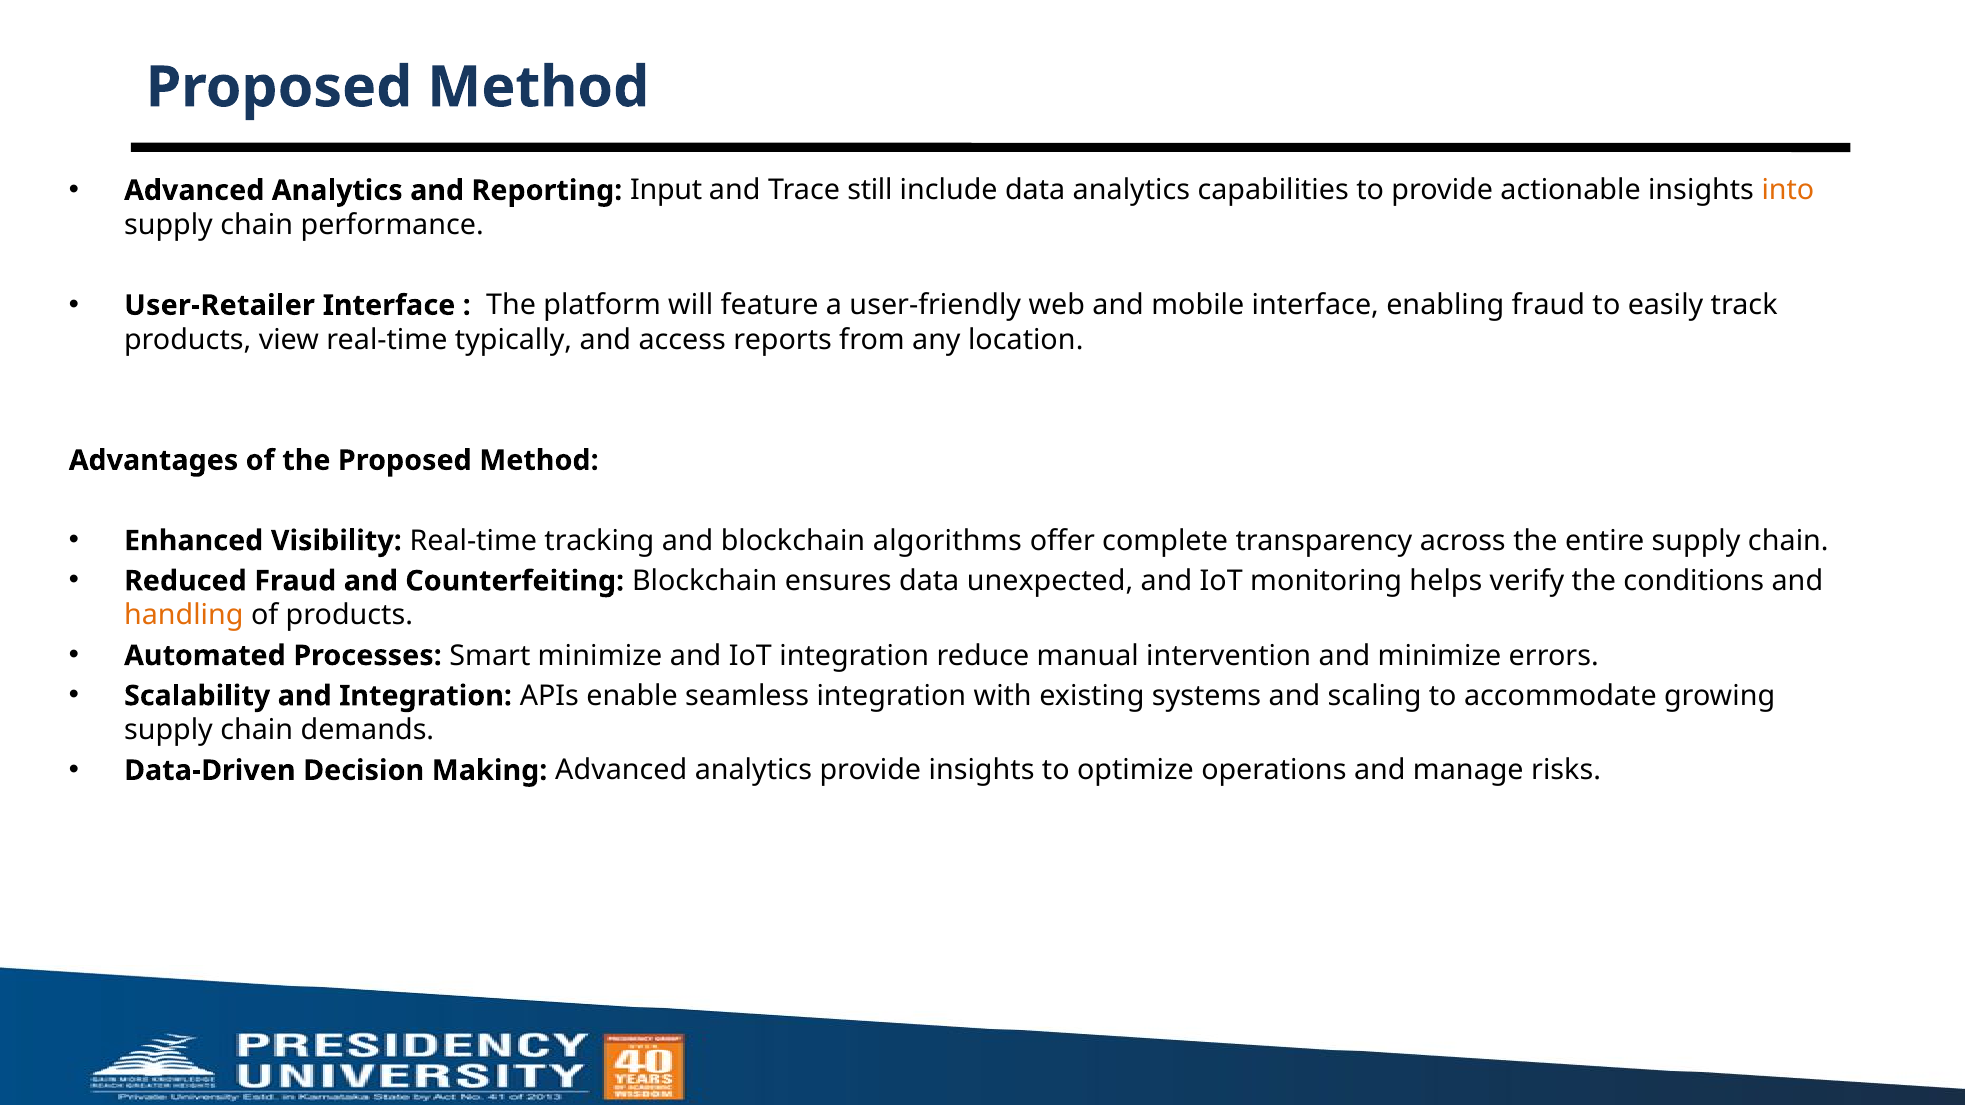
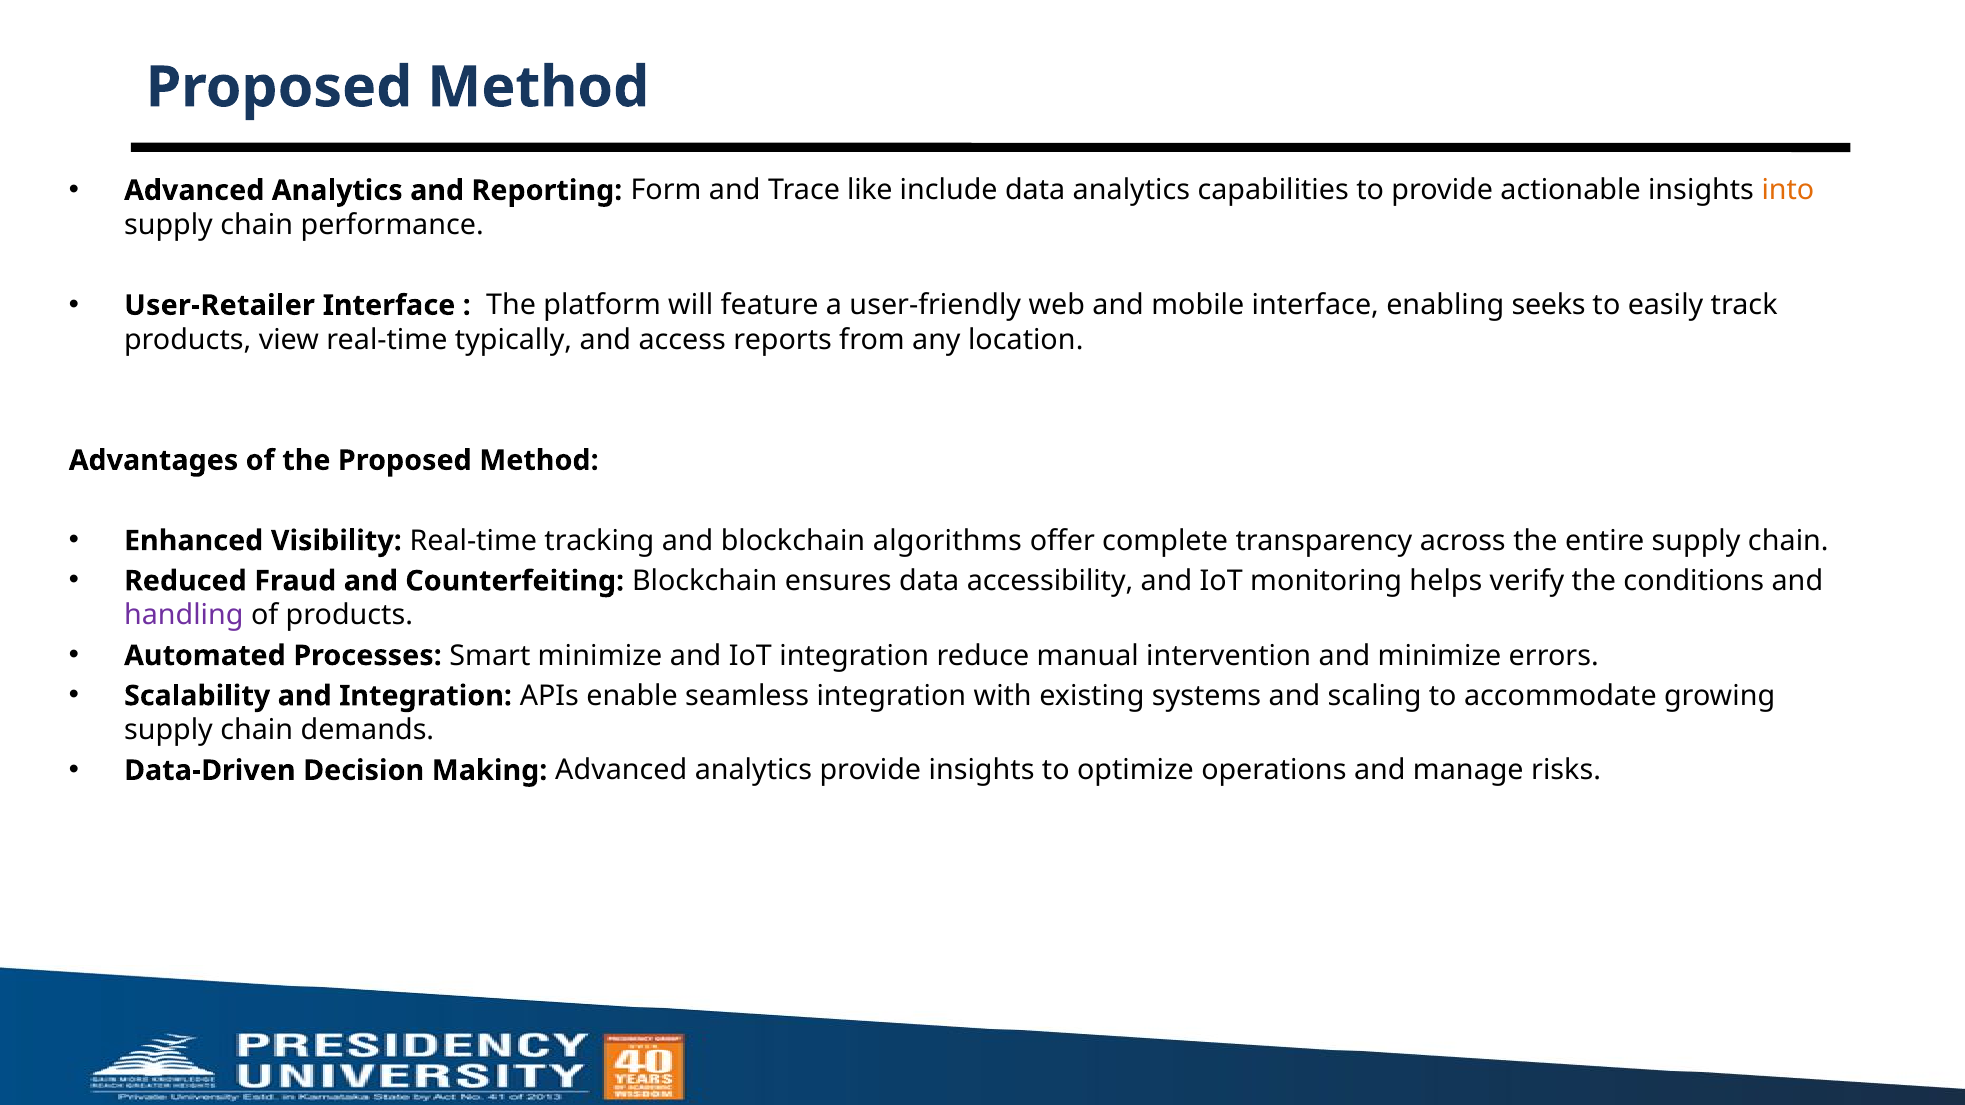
Input: Input -> Form
still: still -> like
enabling fraud: fraud -> seeks
unexpected: unexpected -> accessibility
handling colour: orange -> purple
